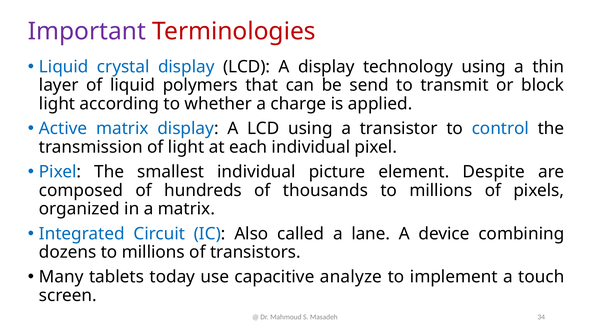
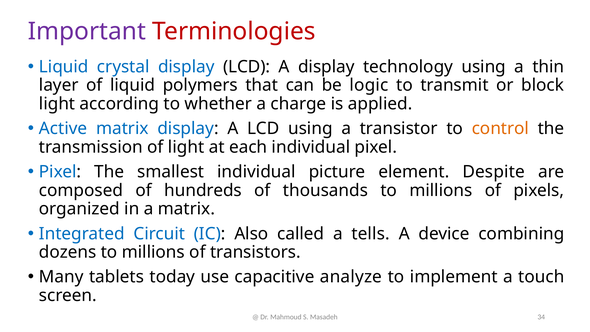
send: send -> logic
control colour: blue -> orange
lane: lane -> tells
